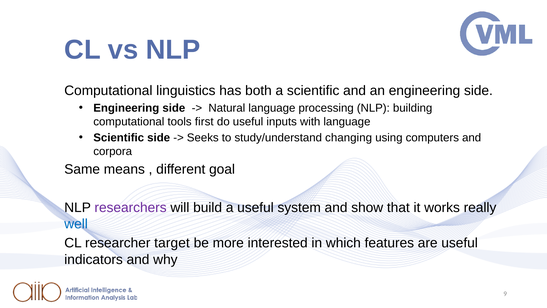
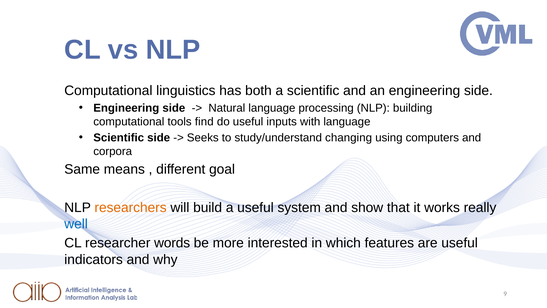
first: first -> find
researchers colour: purple -> orange
target: target -> words
